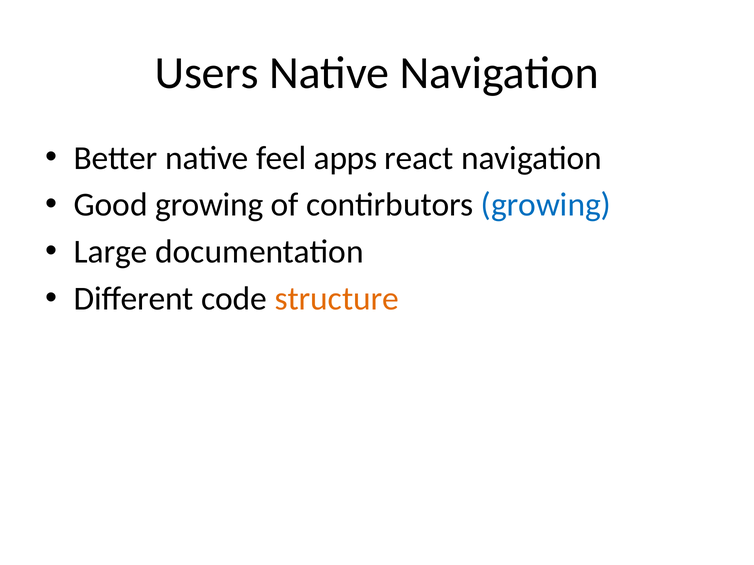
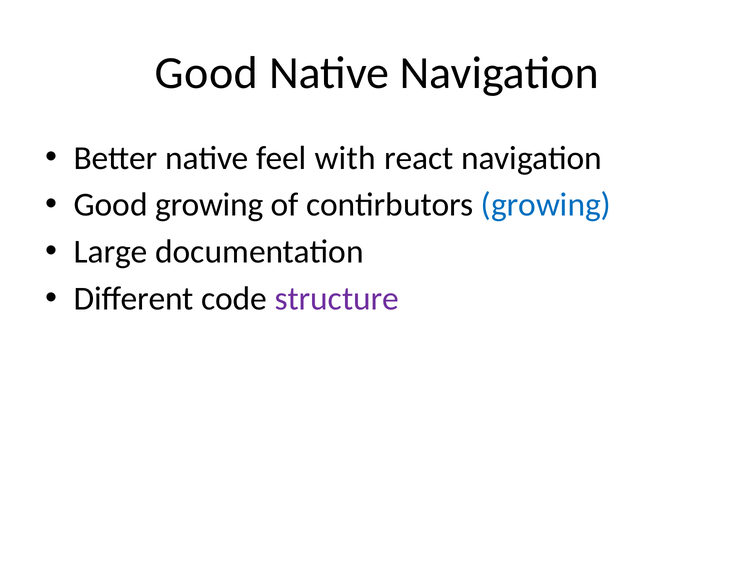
Users at (207, 73): Users -> Good
apps: apps -> with
structure colour: orange -> purple
